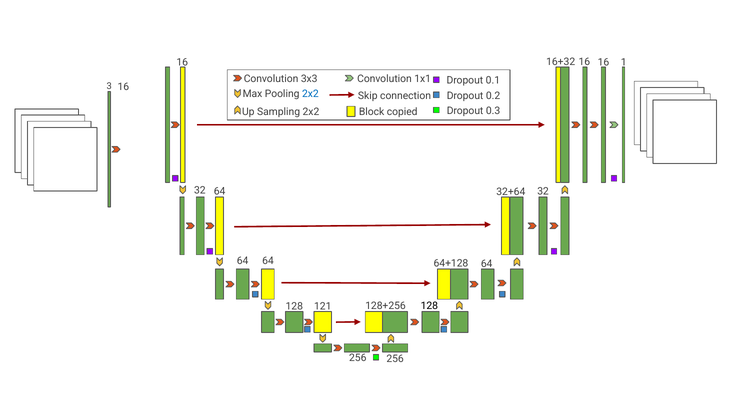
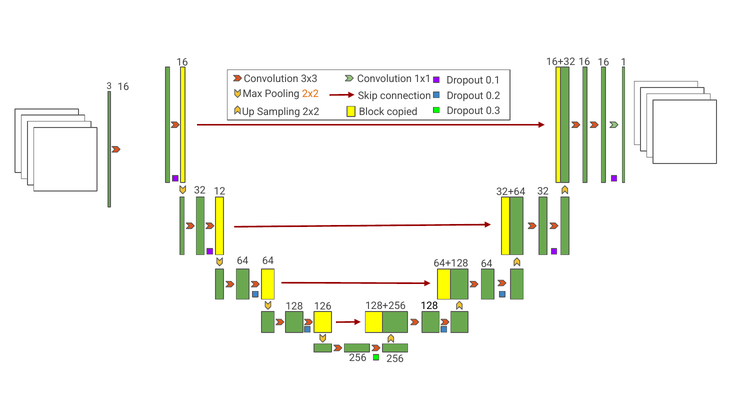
2x2 at (310, 94) colour: blue -> orange
32 64: 64 -> 12
121: 121 -> 126
